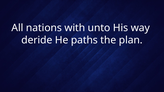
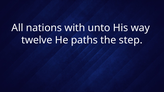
deride: deride -> twelve
plan: plan -> step
